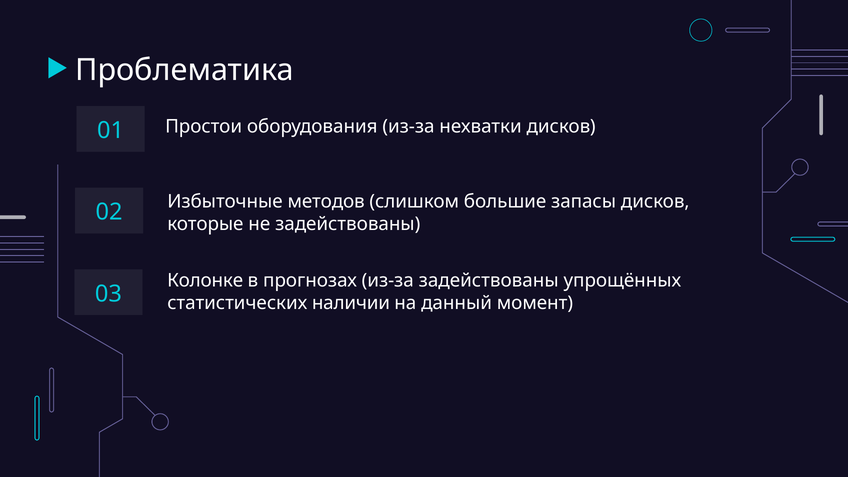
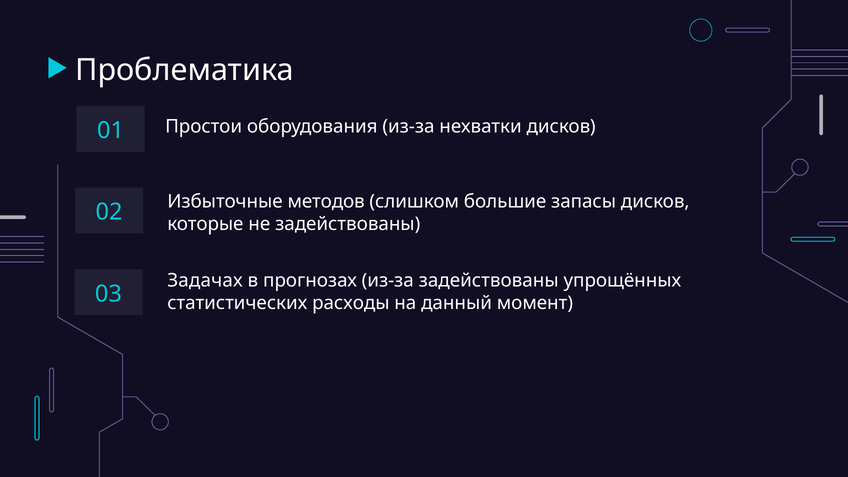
Колонке: Колонке -> Задачах
наличии: наличии -> расходы
